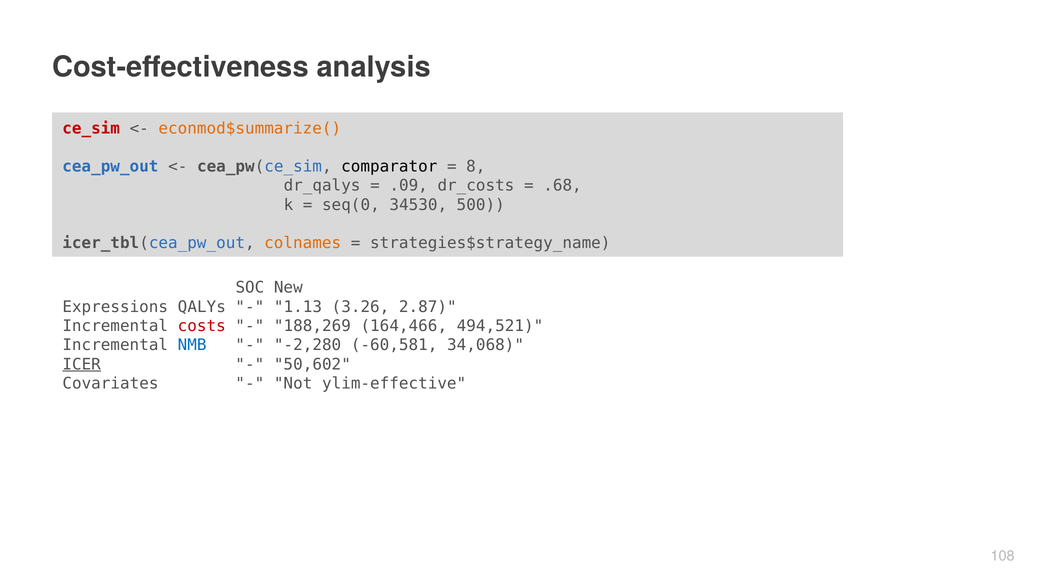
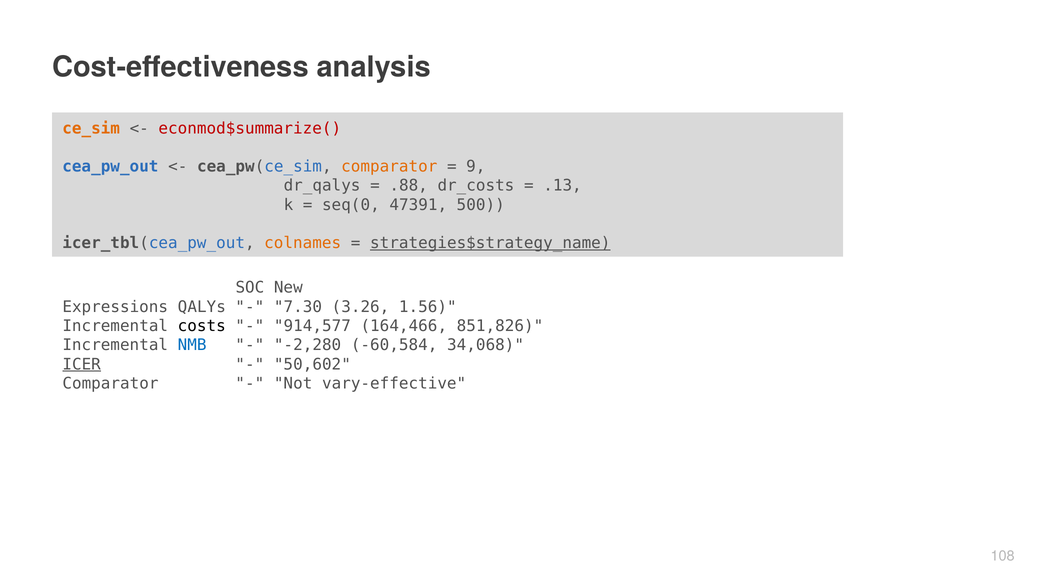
ce_sim colour: red -> orange
econmod$summarize( colour: orange -> red
comparator at (389, 166) colour: black -> orange
8: 8 -> 9
.09: .09 -> .88
.68: .68 -> .13
34530: 34530 -> 47391
strategies$strategy_name underline: none -> present
1.13: 1.13 -> 7.30
2.87: 2.87 -> 1.56
costs colour: red -> black
188,269: 188,269 -> 914,577
494,521: 494,521 -> 851,826
-60,581: -60,581 -> -60,584
Covariates at (110, 383): Covariates -> Comparator
ylim-effective: ylim-effective -> vary-effective
